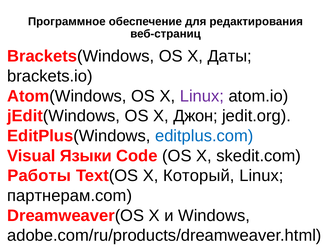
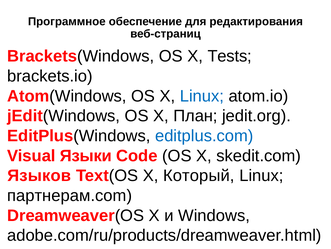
Даты: Даты -> Tests
Linux at (202, 96) colour: purple -> blue
Джон: Джон -> План
Работы: Работы -> Языков
